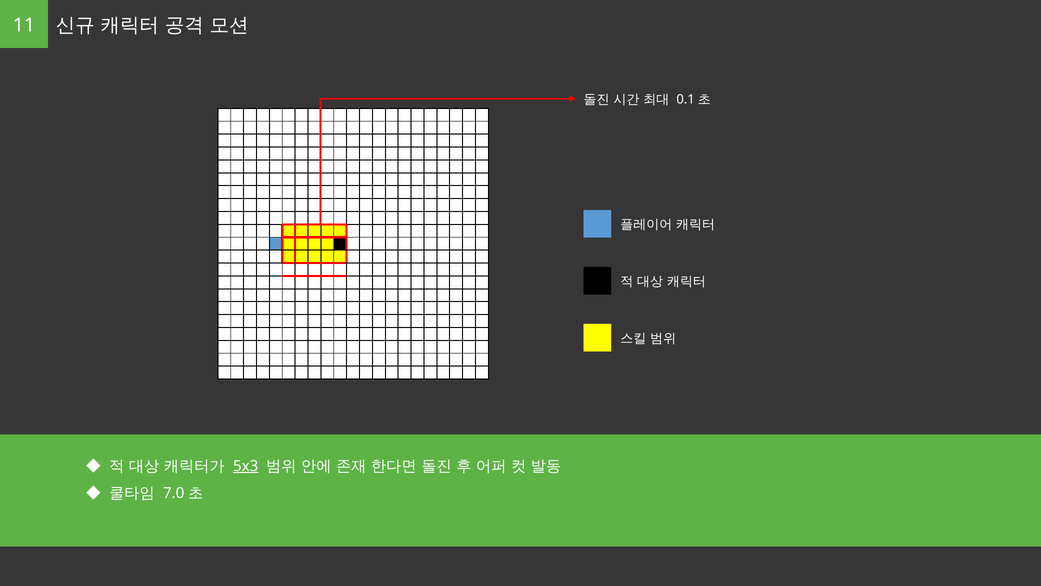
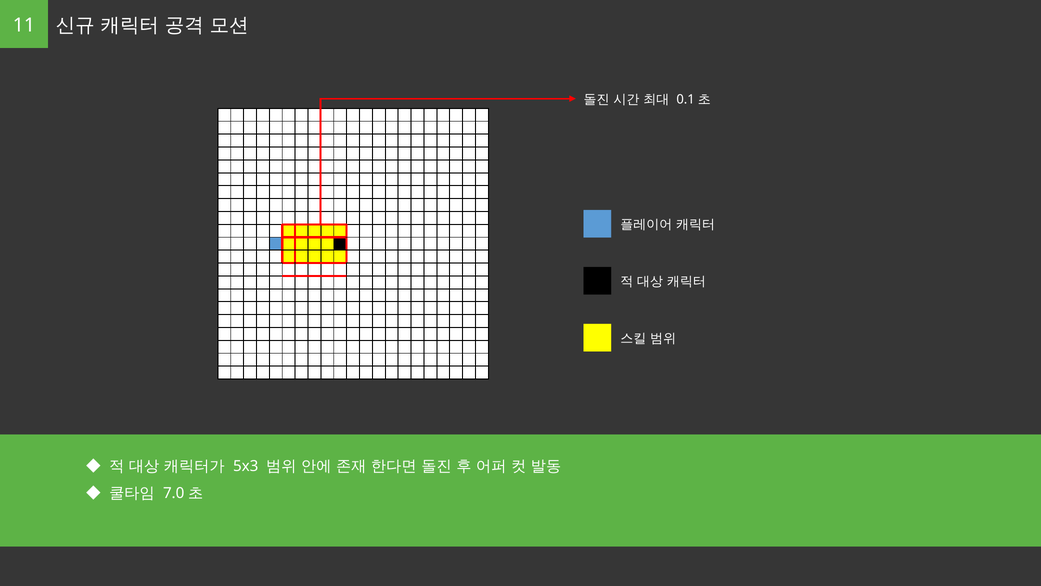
5x3 underline: present -> none
